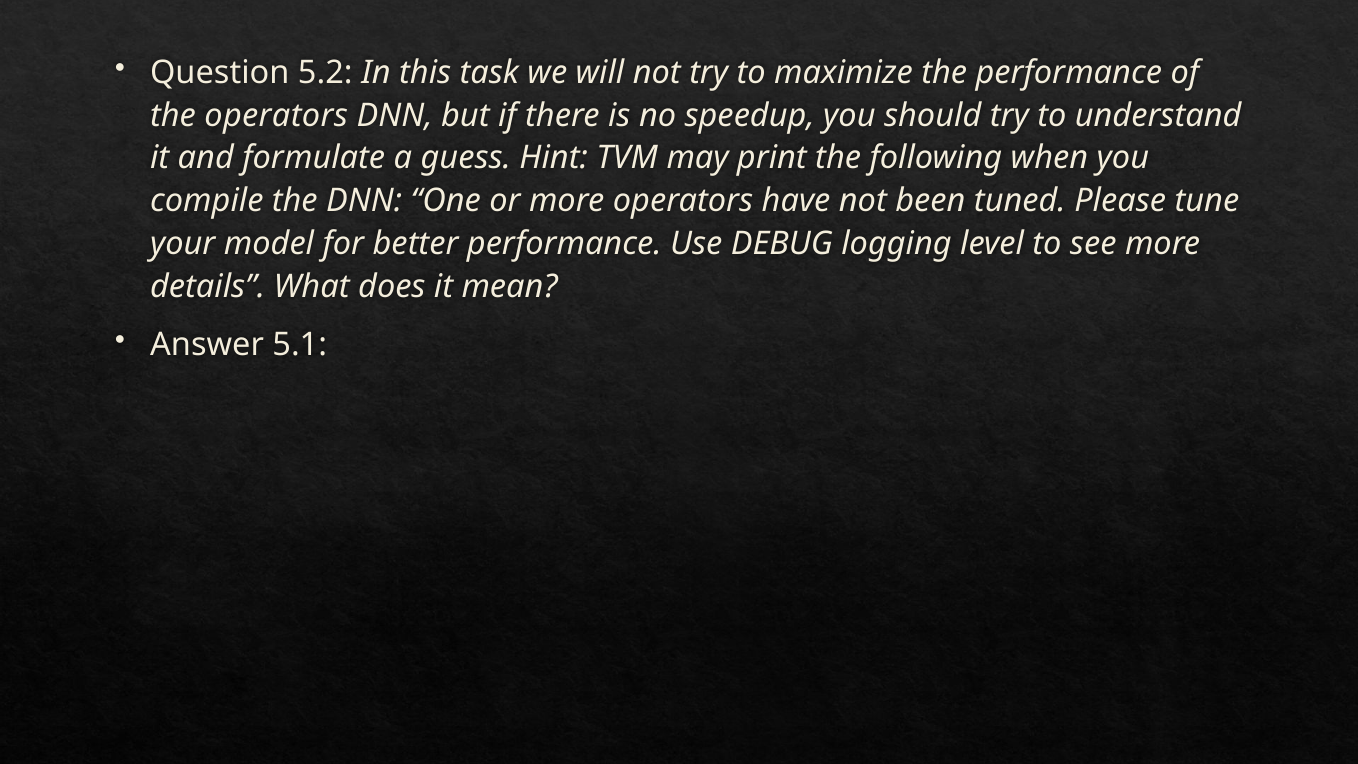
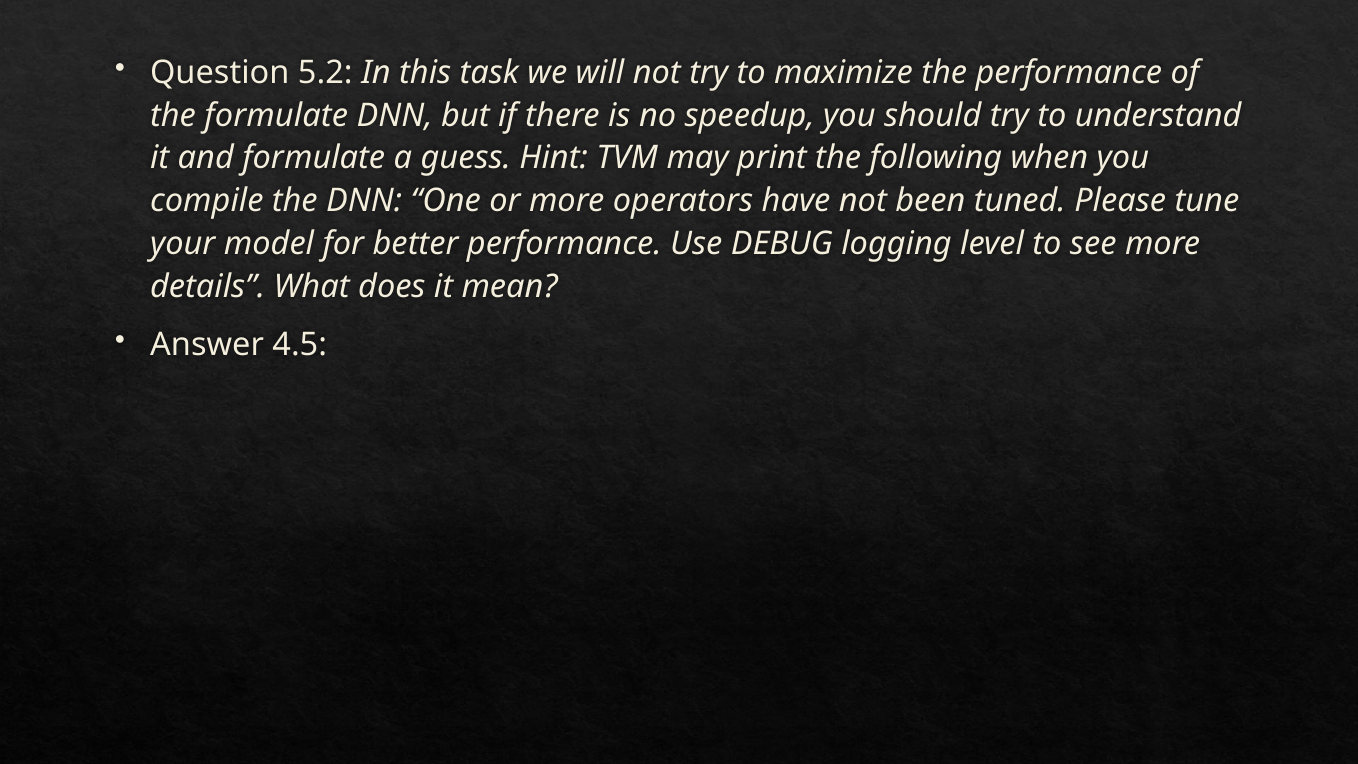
the operators: operators -> formulate
5.1: 5.1 -> 4.5
